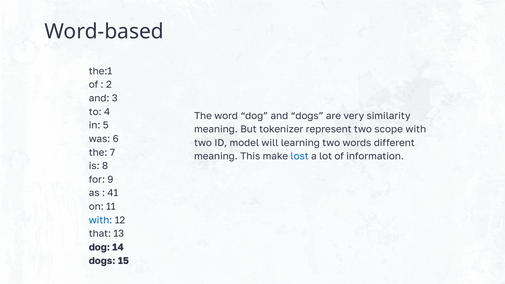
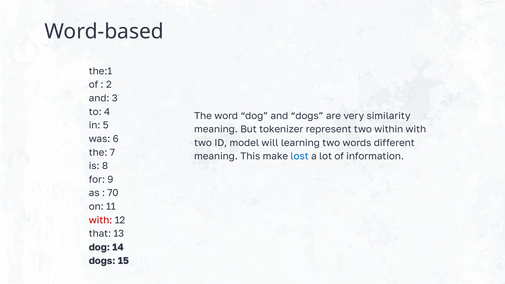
scope: scope -> within
41: 41 -> 70
with at (101, 220) colour: blue -> red
